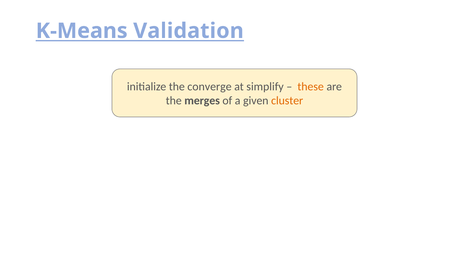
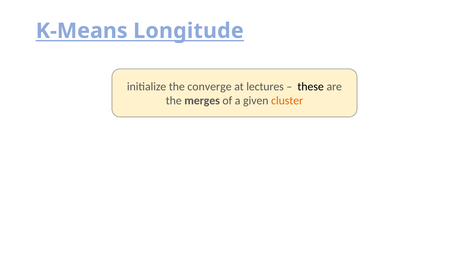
Validation: Validation -> Longitude
simplify: simplify -> lectures
these colour: orange -> black
